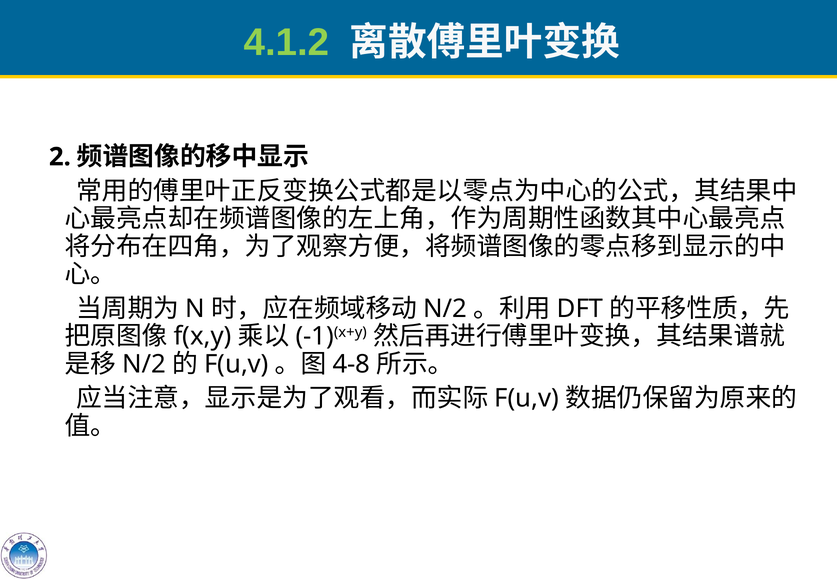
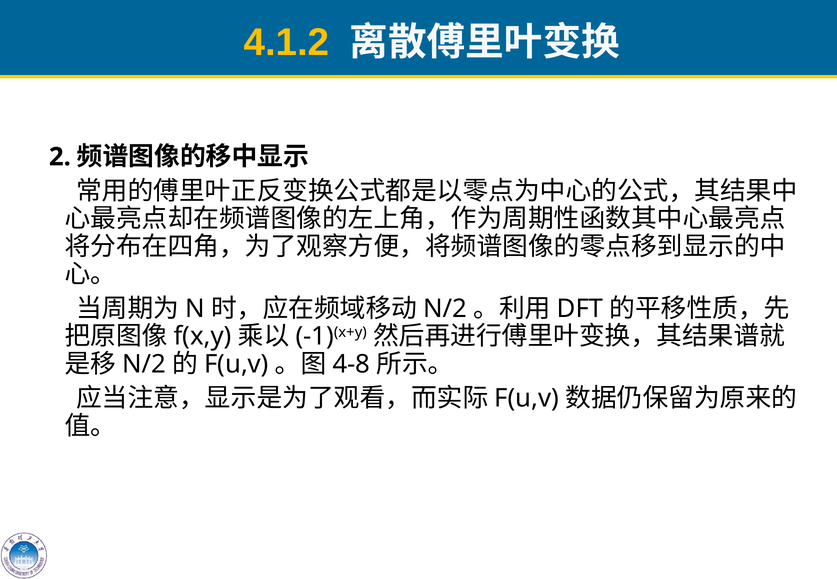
4.1.2 colour: light green -> yellow
